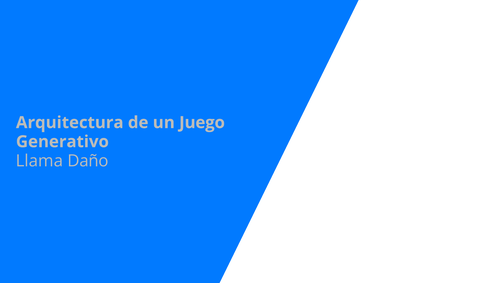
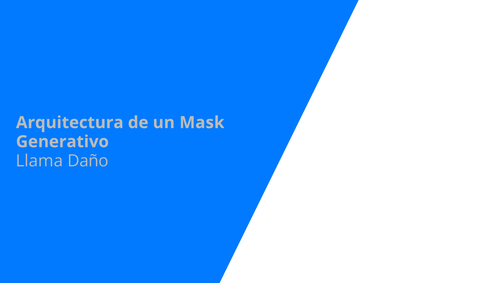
Juego: Juego -> Mask
